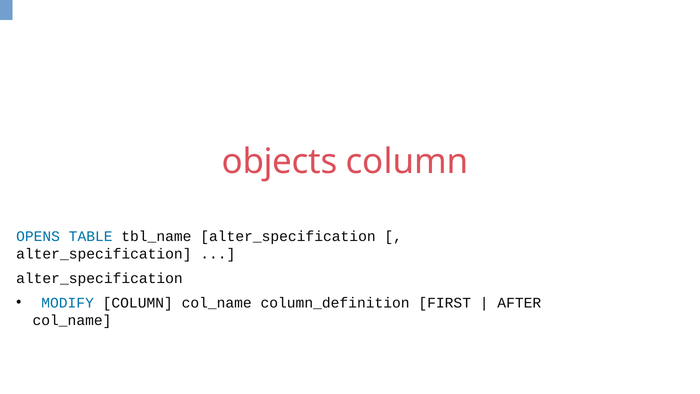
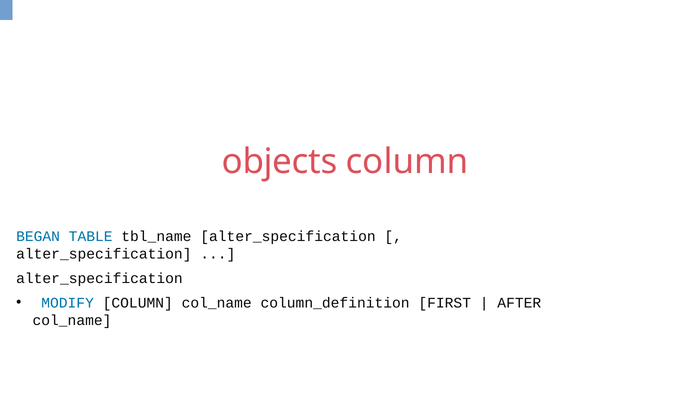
OPENS: OPENS -> BEGAN
